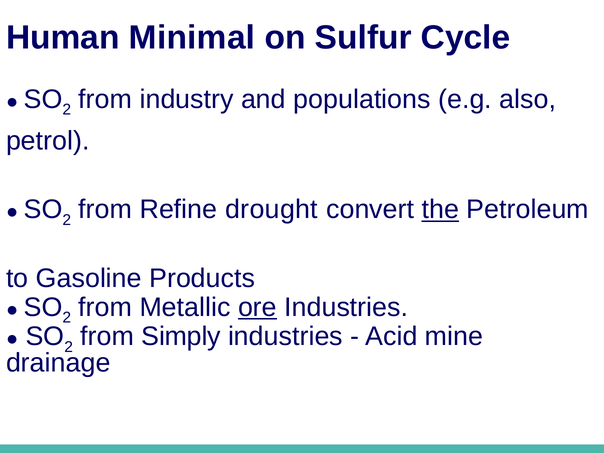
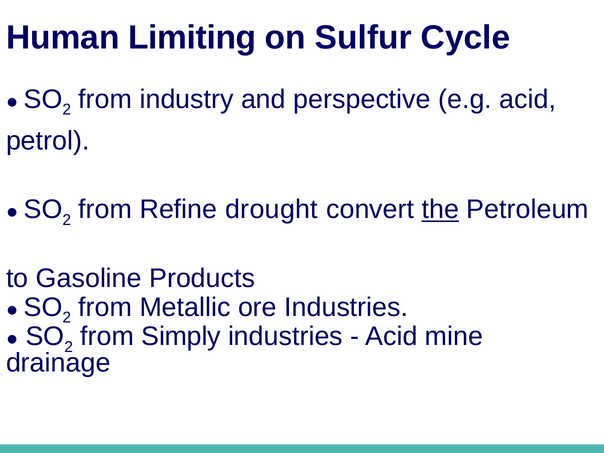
Minimal: Minimal -> Limiting
populations: populations -> perspective
e.g also: also -> acid
ore underline: present -> none
